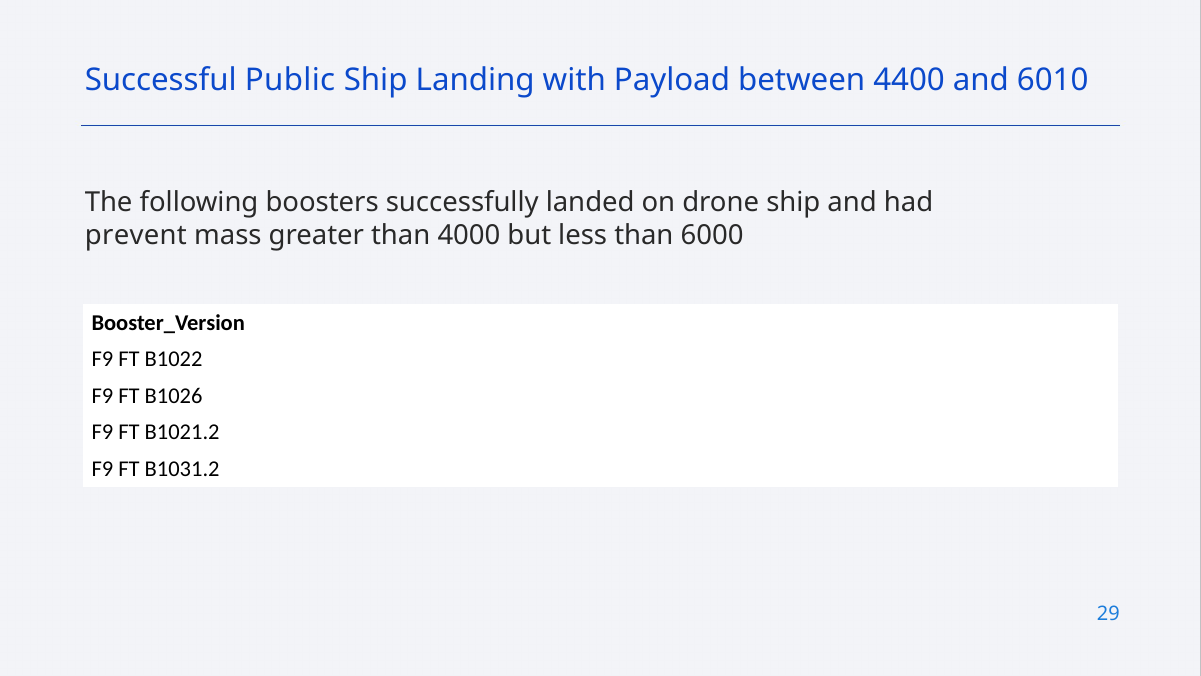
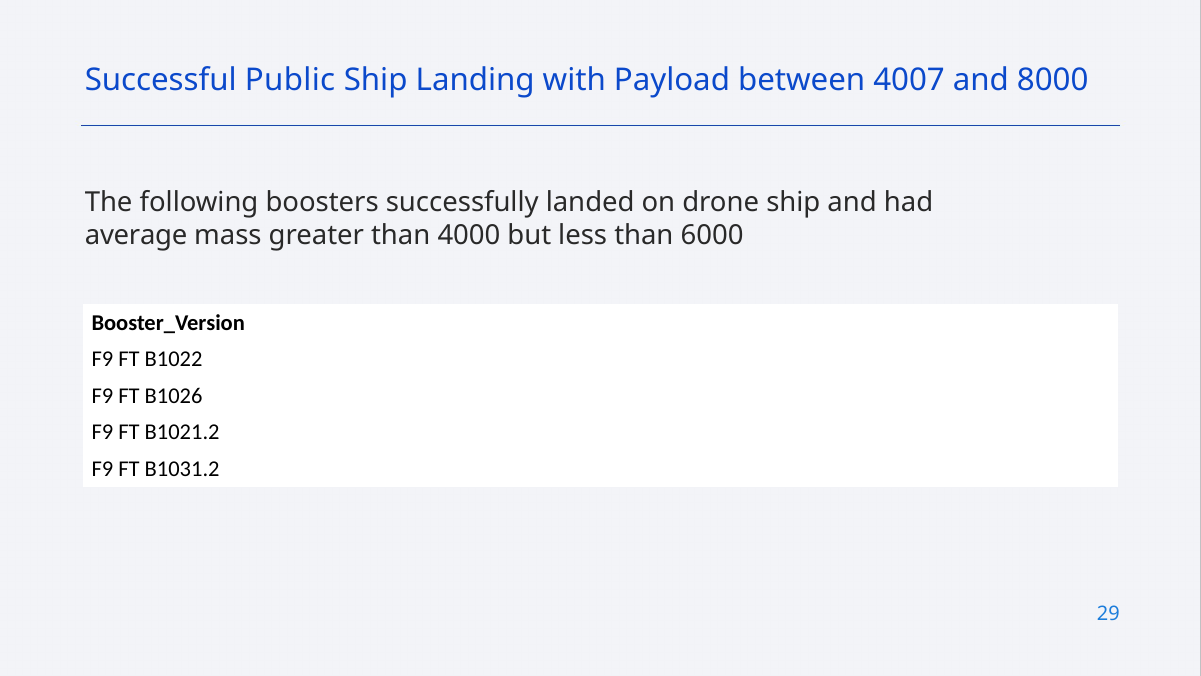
4400: 4400 -> 4007
6010: 6010 -> 8000
prevent: prevent -> average
